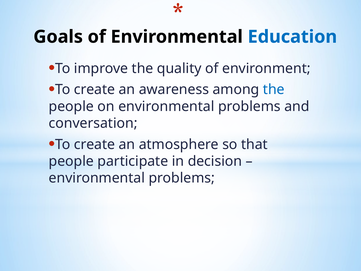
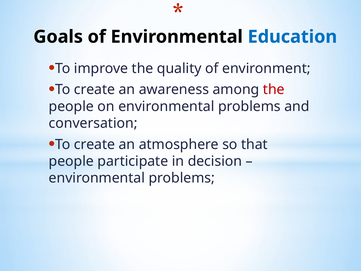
the at (274, 89) colour: blue -> red
